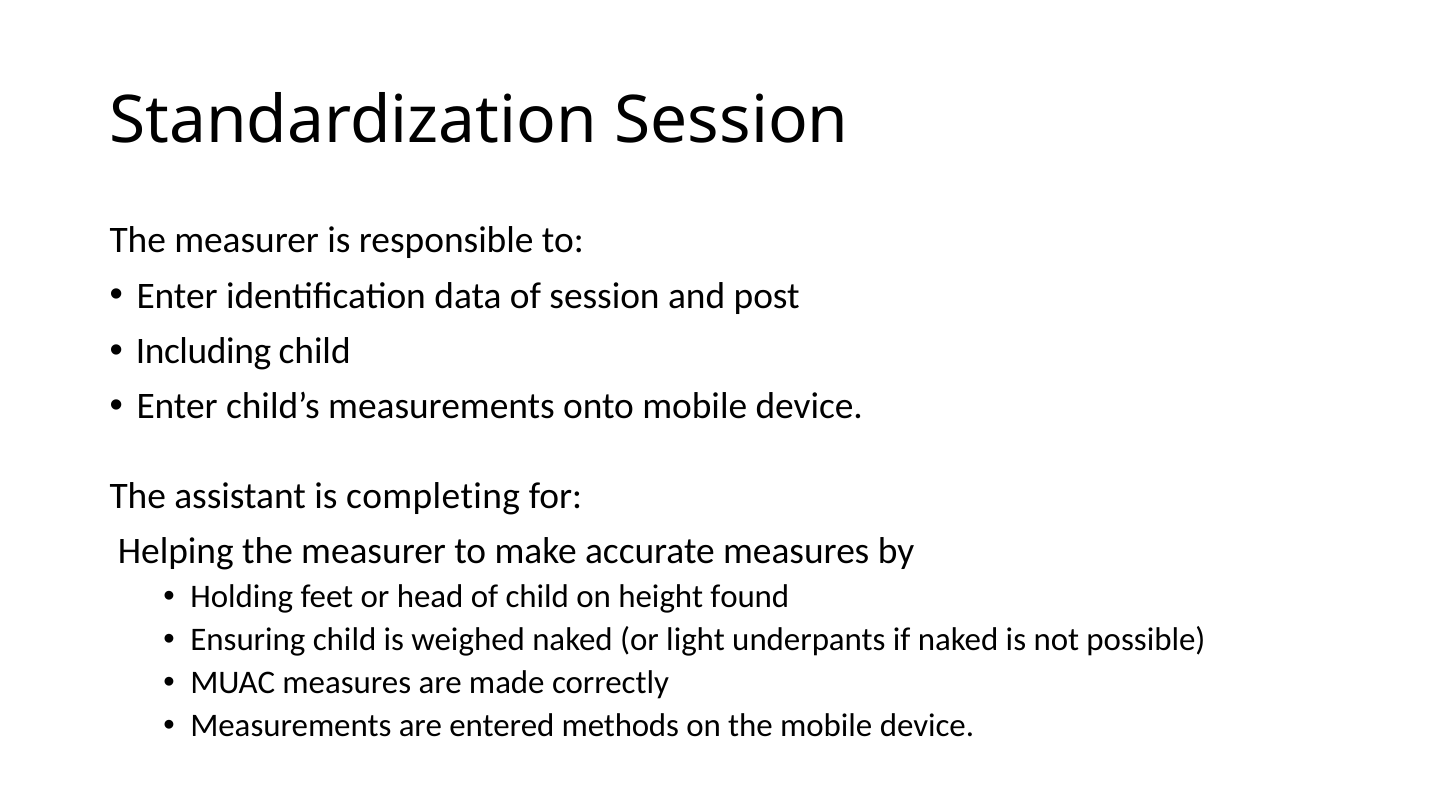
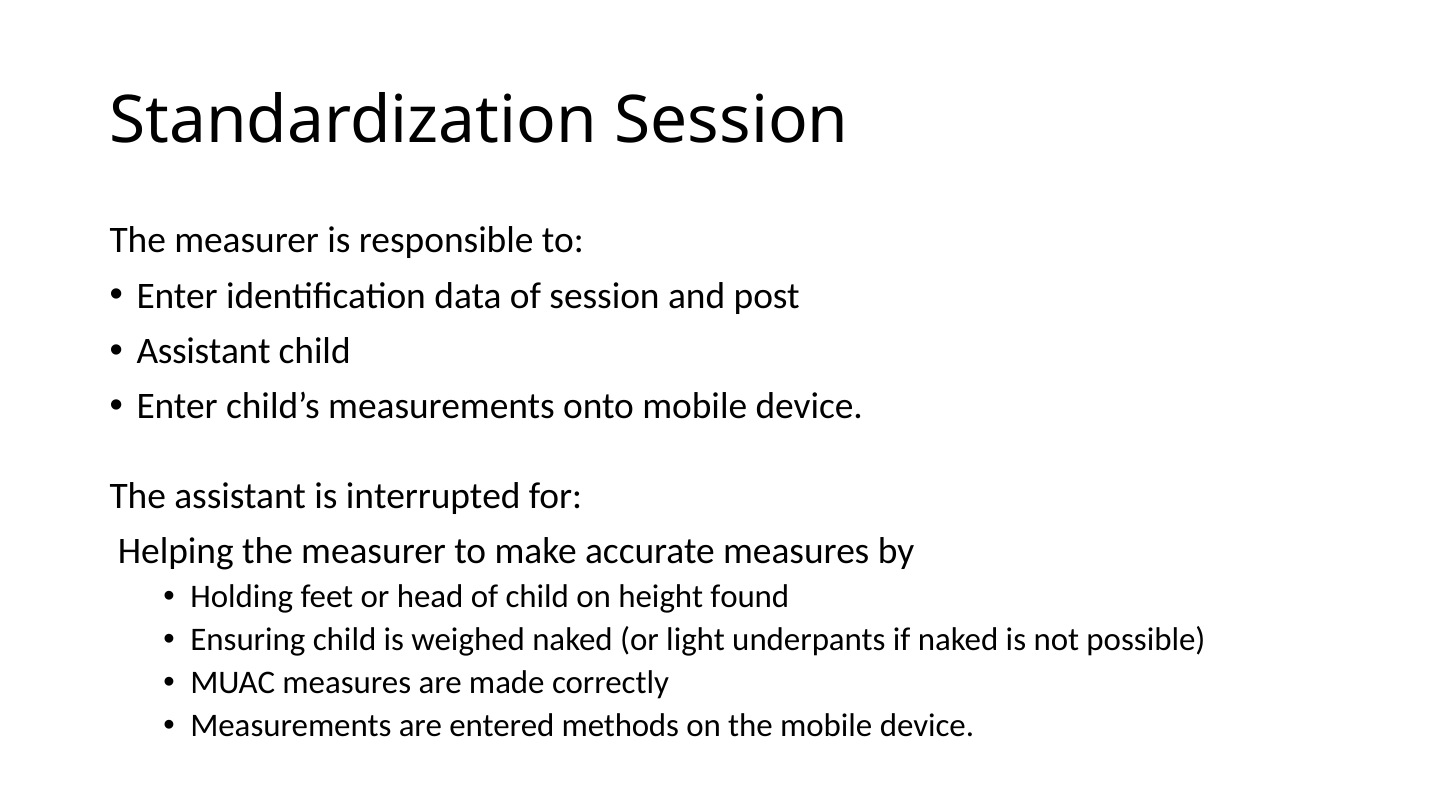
Including at (204, 351): Including -> Assistant
completing: completing -> interrupted
